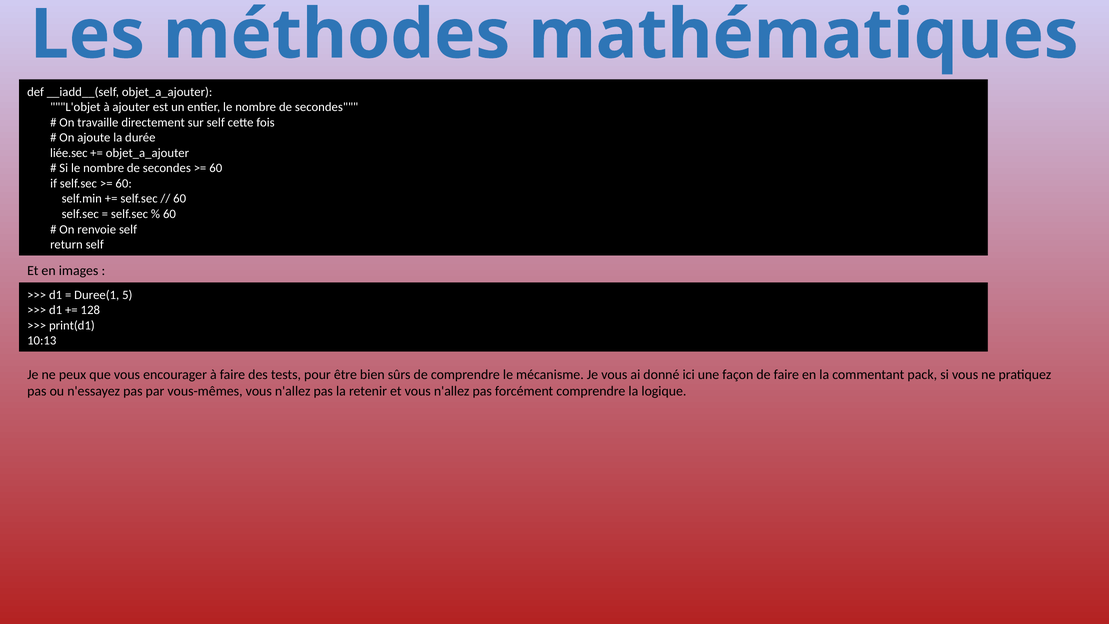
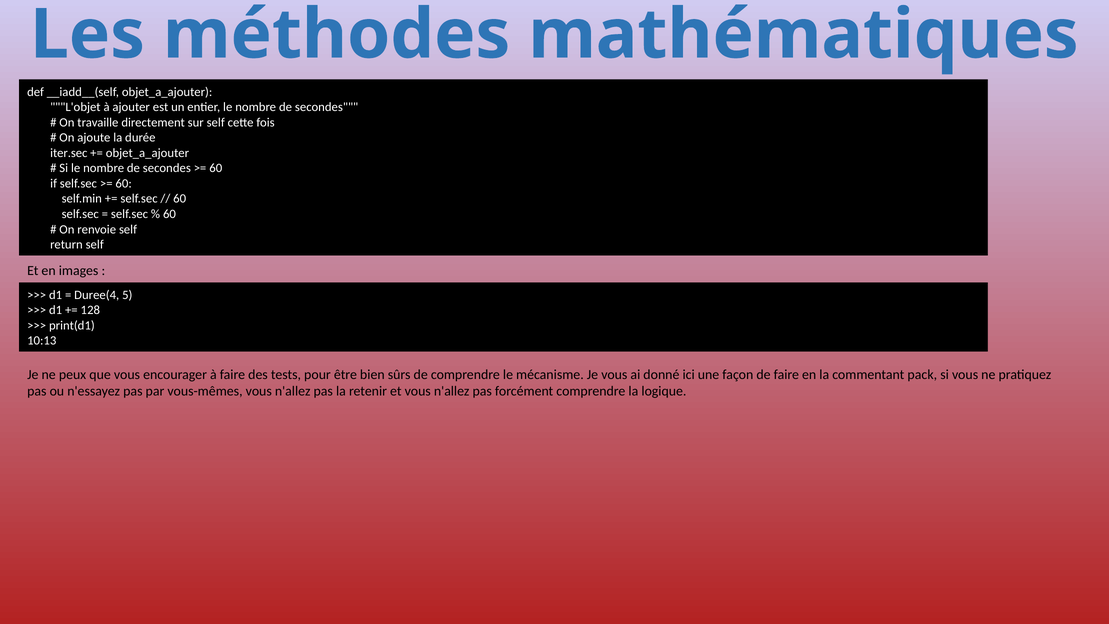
liée.sec: liée.sec -> iter.sec
Duree(1: Duree(1 -> Duree(4
